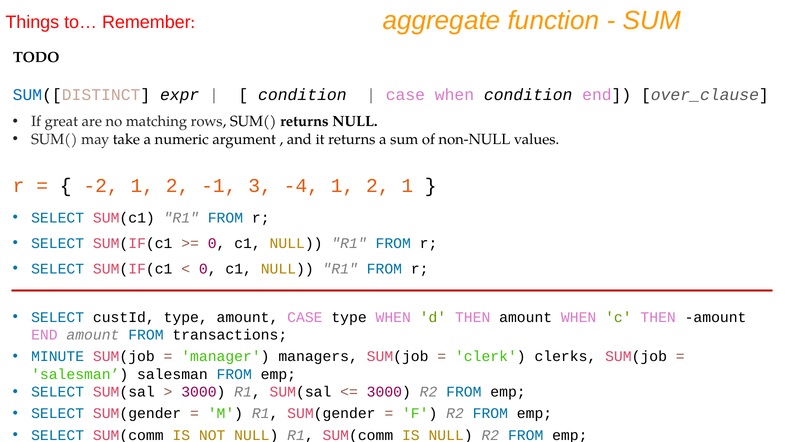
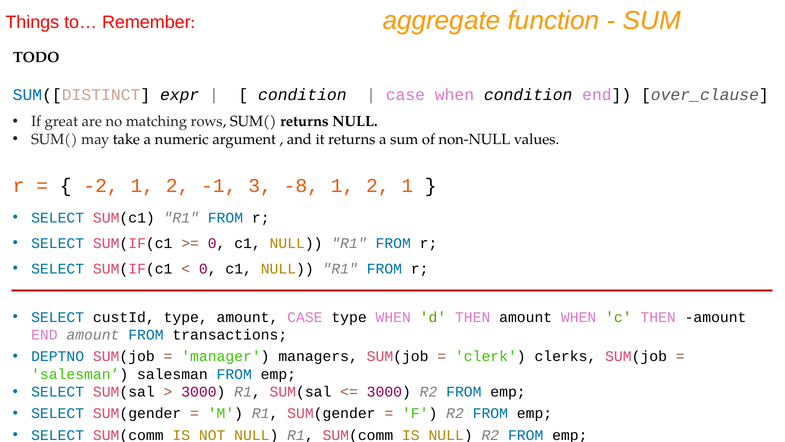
-4: -4 -> -8
MINUTE: MINUTE -> DEPTNO
